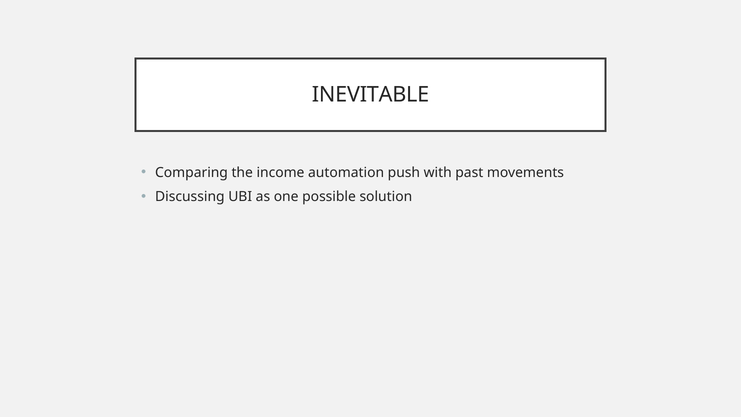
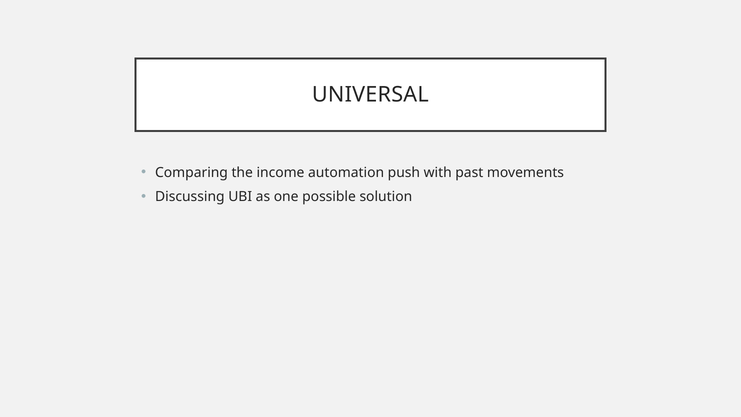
INEVITABLE: INEVITABLE -> UNIVERSAL
